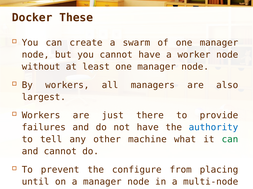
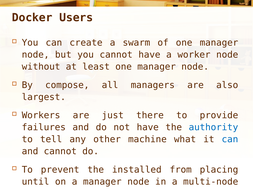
These: These -> Users
By workers: workers -> compose
can at (230, 140) colour: green -> blue
configure: configure -> installed
